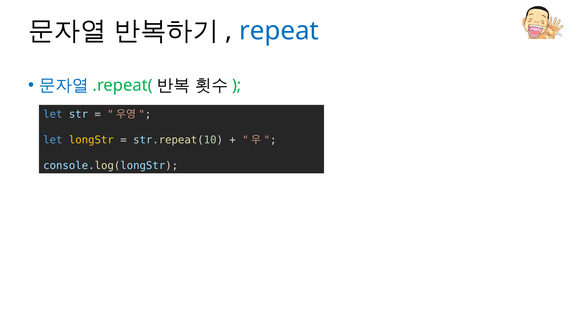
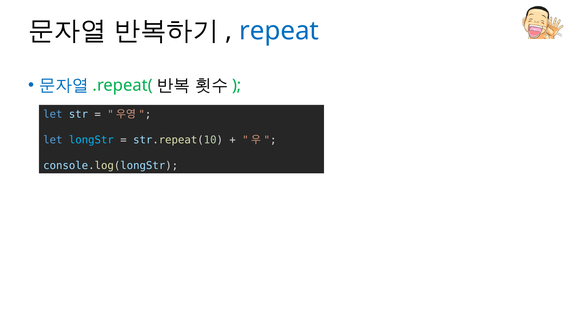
longStr colour: yellow -> light blue
